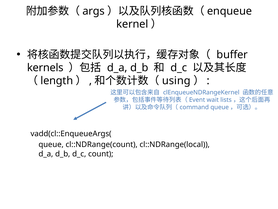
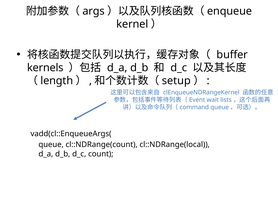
using: using -> setup
